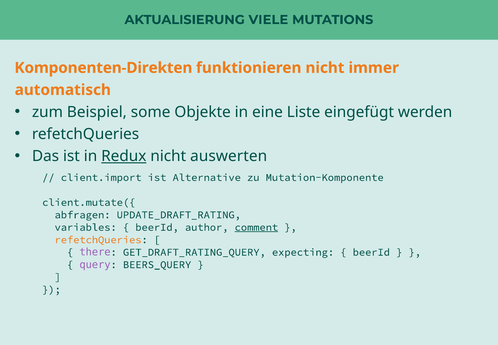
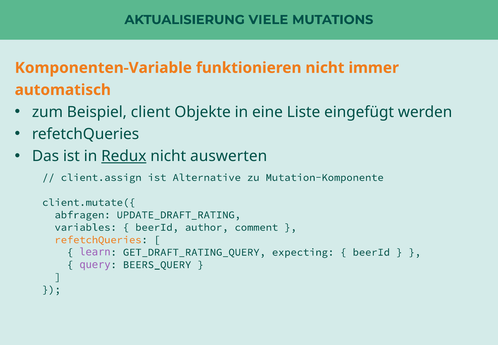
Komponenten-Direkten: Komponenten-Direkten -> Komponenten-Variable
some: some -> client
client.import: client.import -> client.assign
comment underline: present -> none
there: there -> learn
